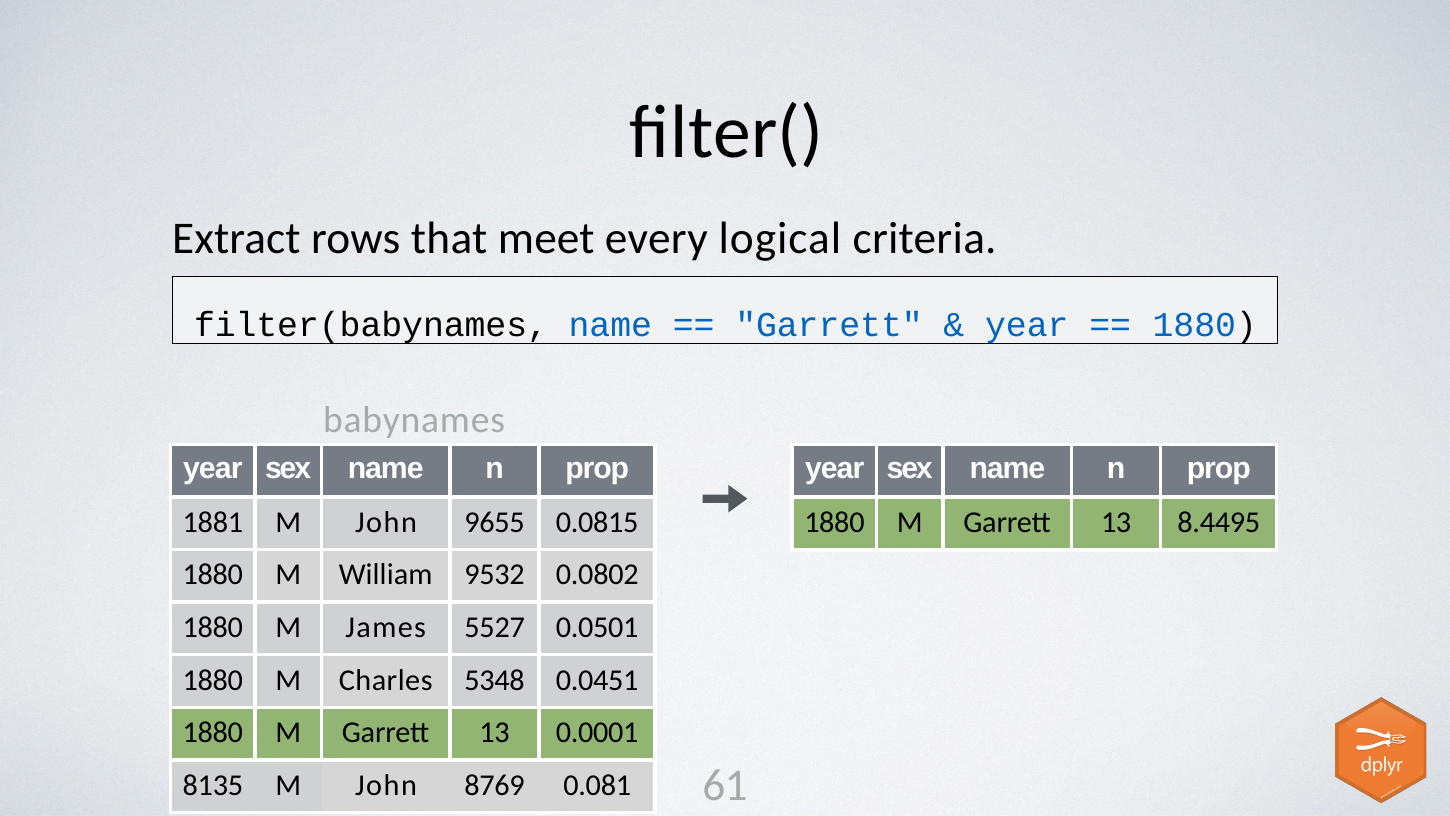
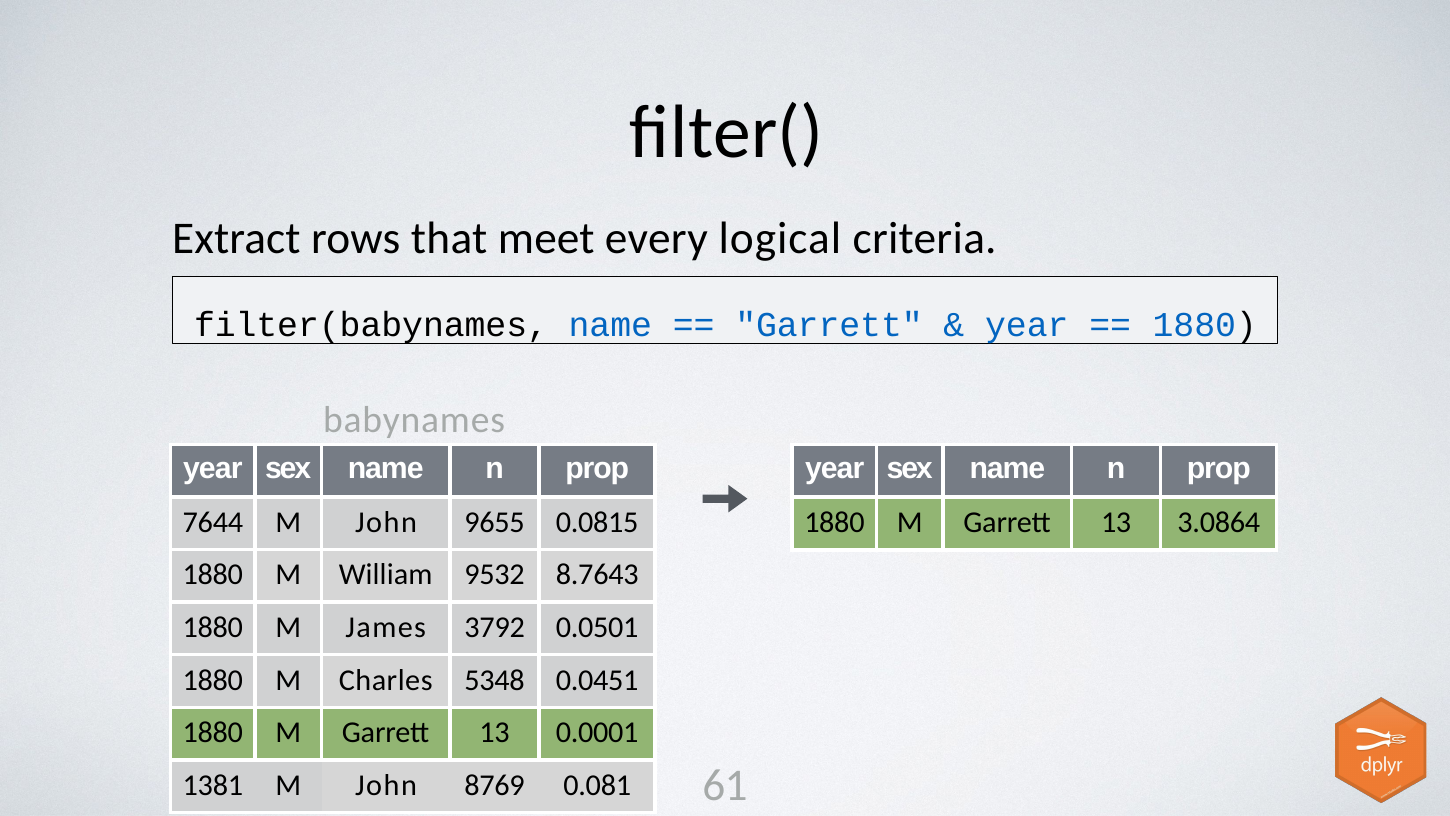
1881: 1881 -> 7644
8.4495: 8.4495 -> 3.0864
0.0802: 0.0802 -> 8.7643
5527: 5527 -> 3792
8135: 8135 -> 1381
